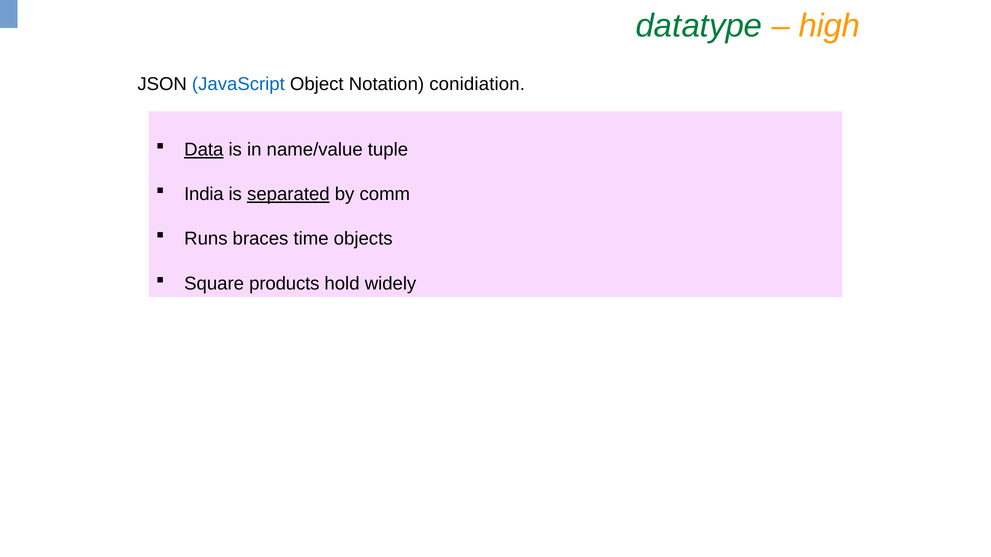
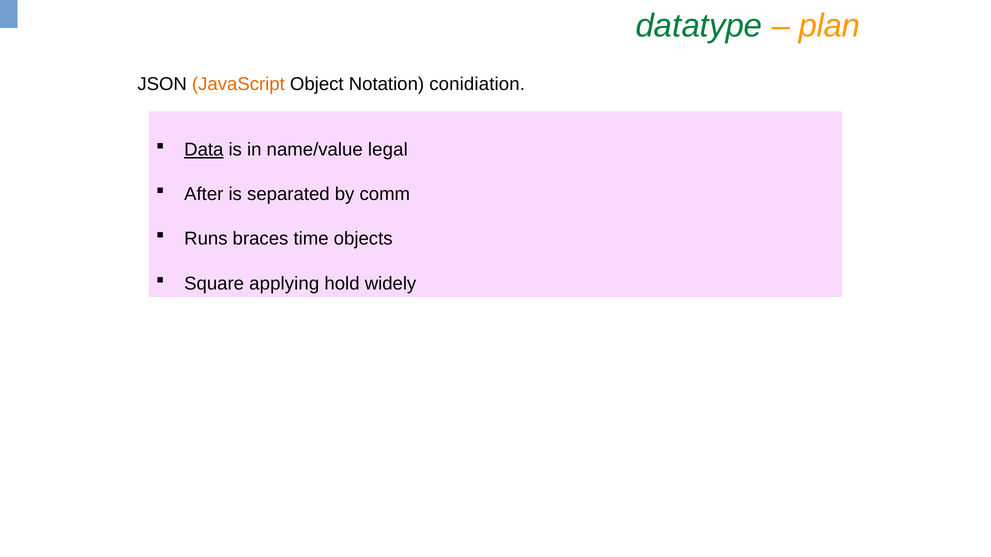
high: high -> plan
JavaScript colour: blue -> orange
tuple: tuple -> legal
India: India -> After
separated underline: present -> none
products: products -> applying
